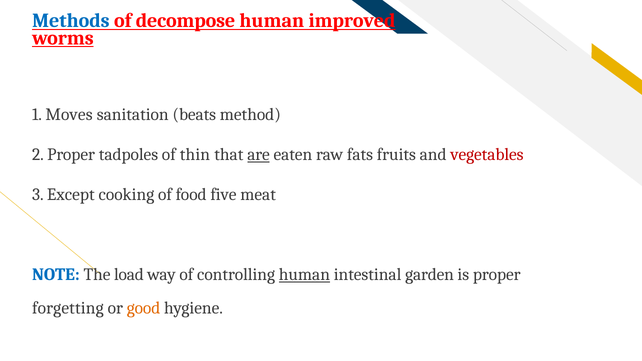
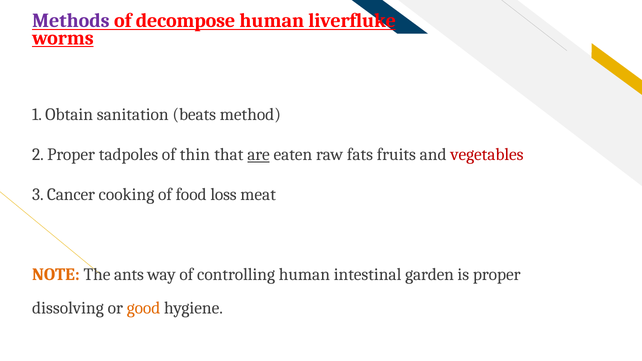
Methods colour: blue -> purple
improved: improved -> liverfluke
Moves: Moves -> Obtain
Except: Except -> Cancer
five: five -> loss
NOTE colour: blue -> orange
load: load -> ants
human at (304, 275) underline: present -> none
forgetting: forgetting -> dissolving
